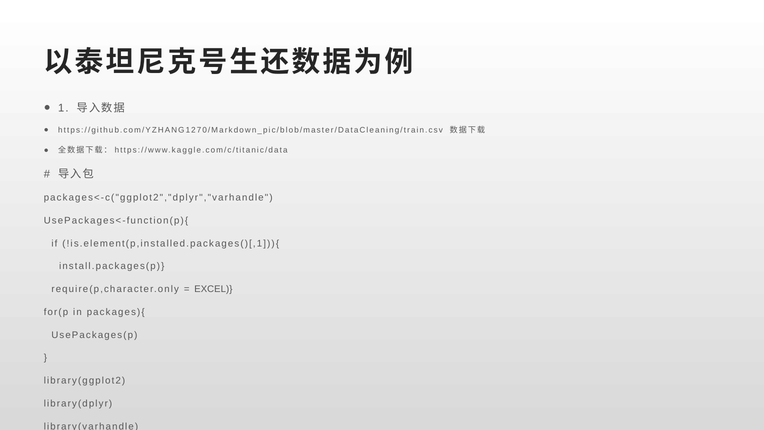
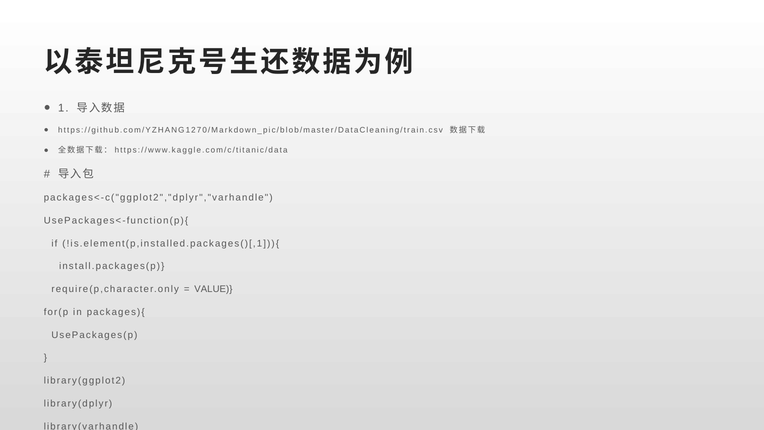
EXCEL: EXCEL -> VALUE
